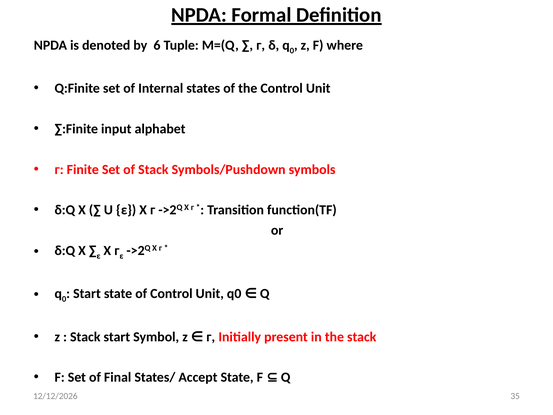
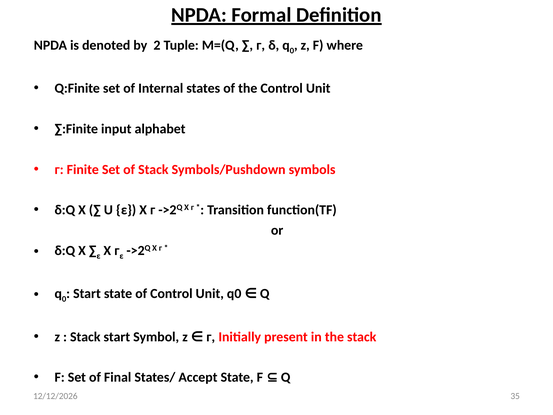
6: 6 -> 2
